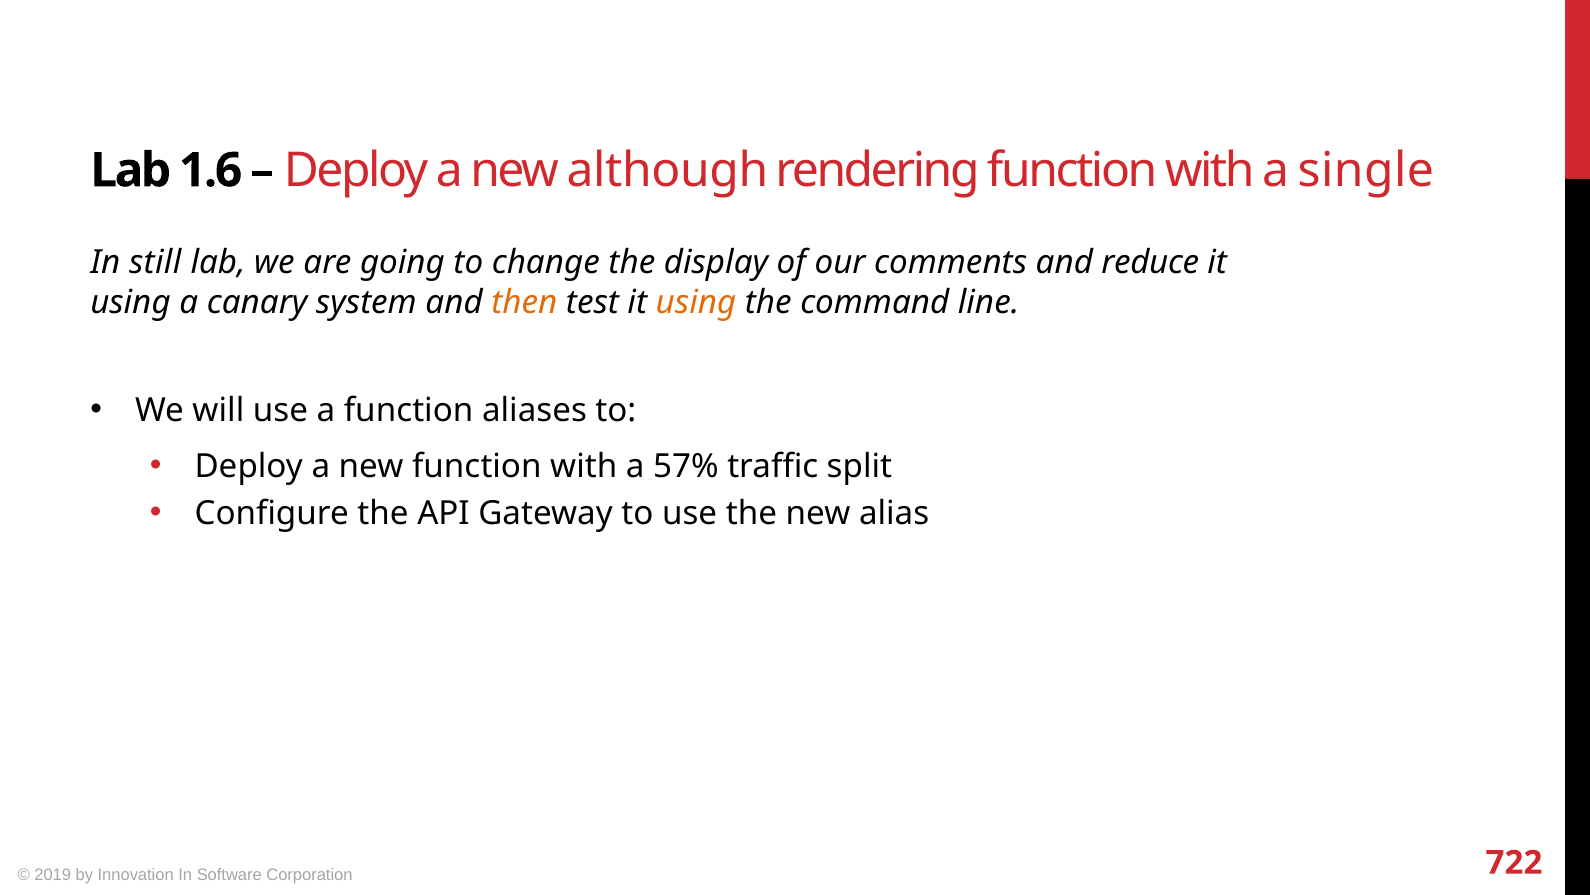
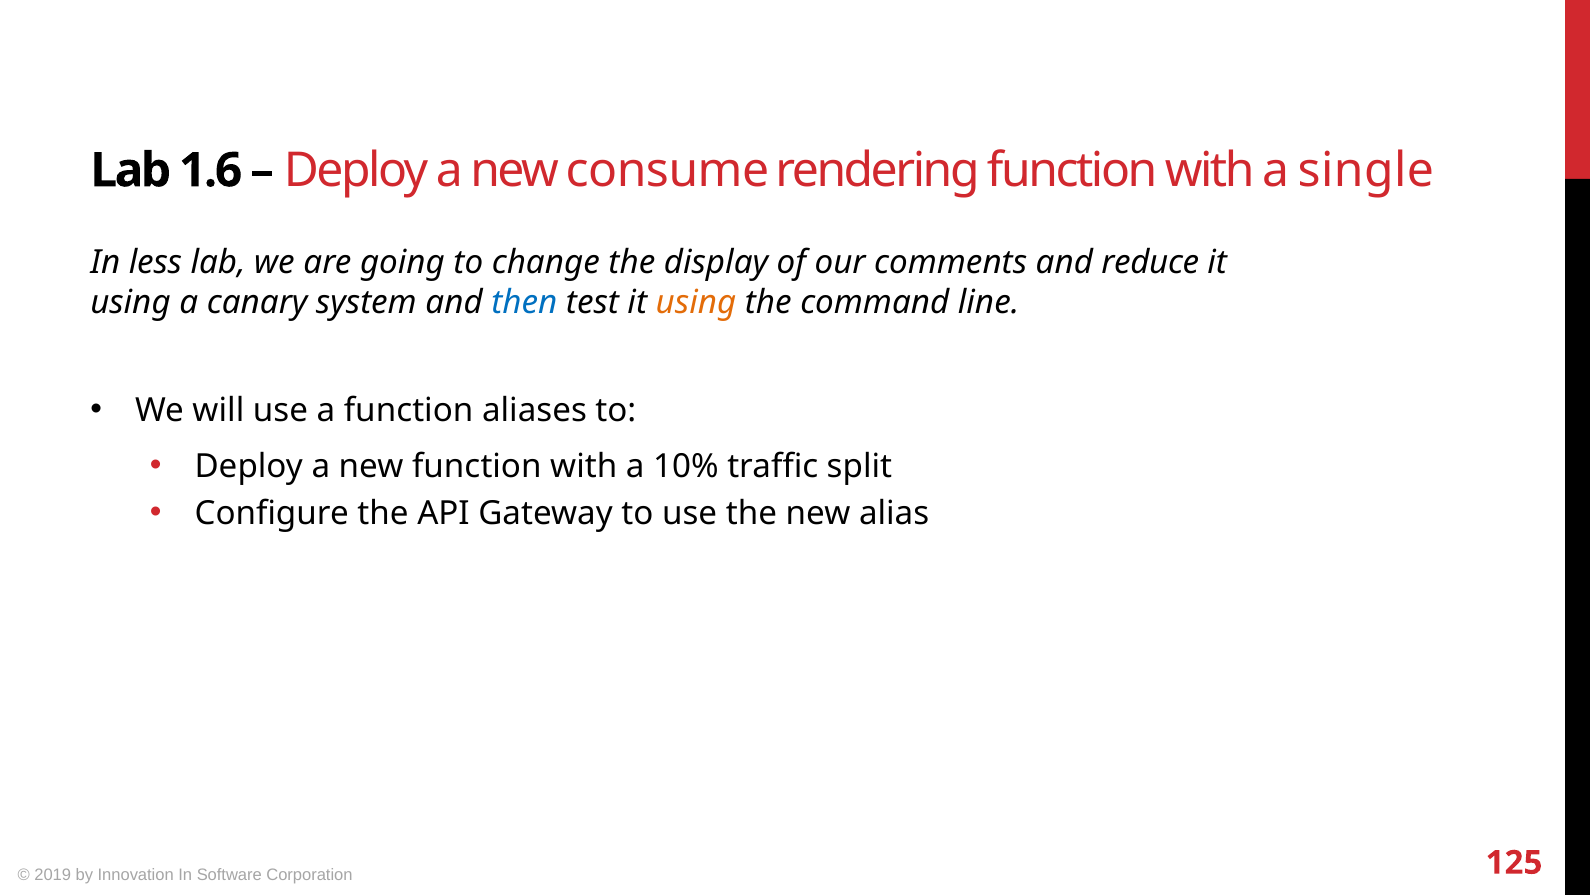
although: although -> consume
still: still -> less
then colour: orange -> blue
57%: 57% -> 10%
722: 722 -> 125
